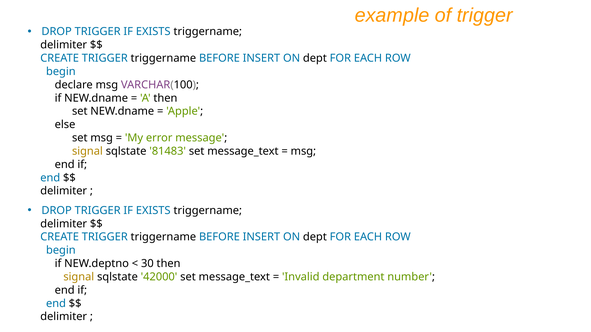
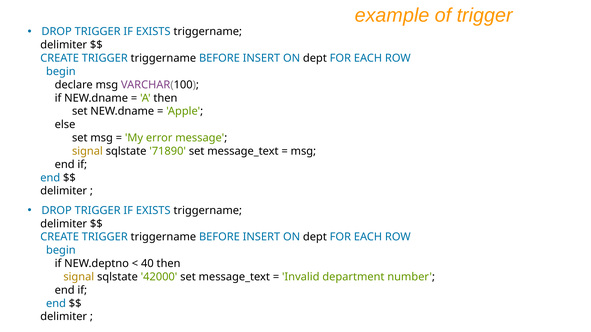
81483: 81483 -> 71890
30: 30 -> 40
